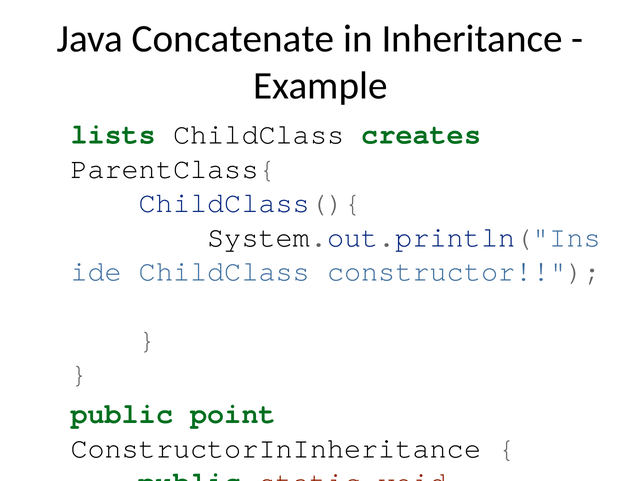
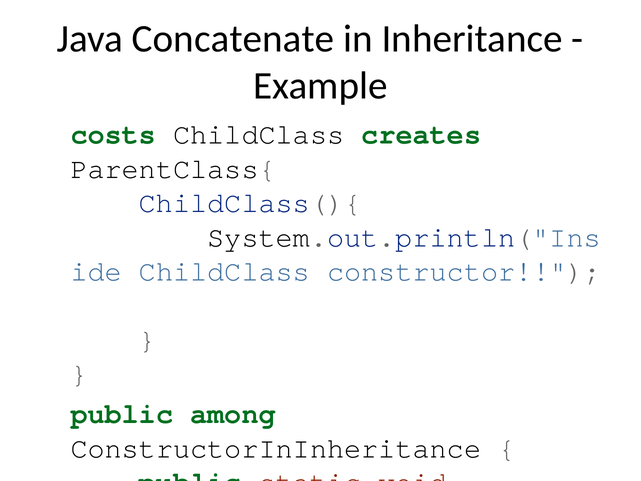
lists: lists -> costs
point: point -> among
